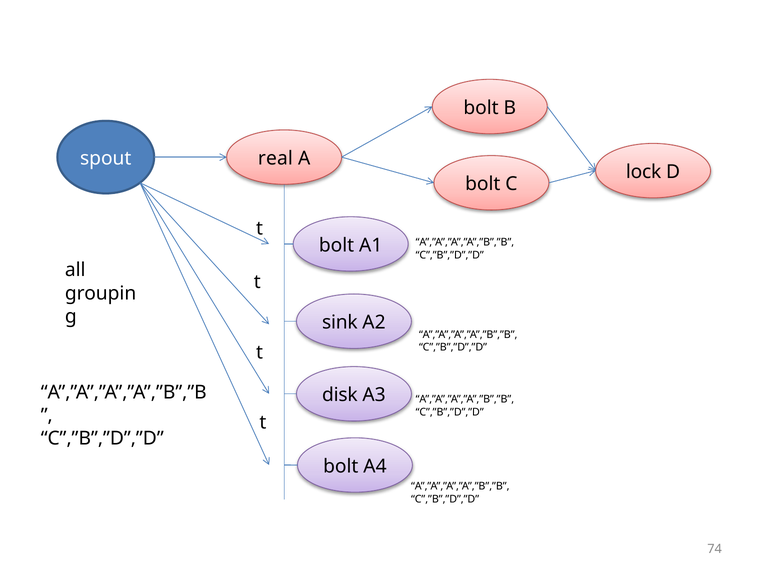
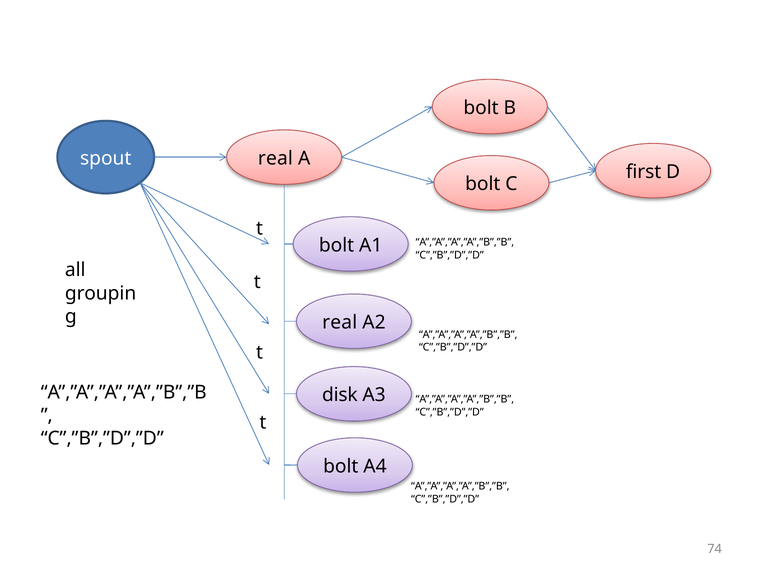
lock: lock -> first
sink at (340, 323): sink -> real
